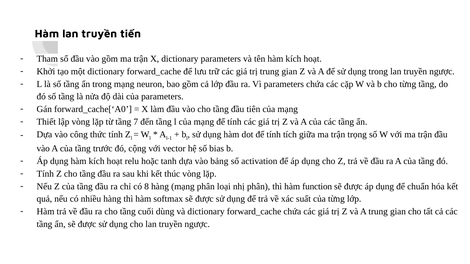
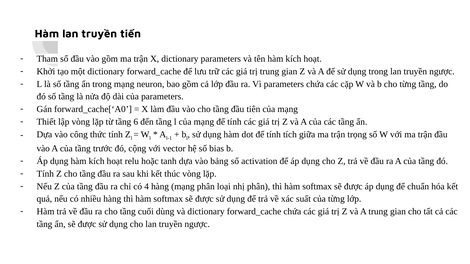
7: 7 -> 6
8: 8 -> 4
phân thì hàm function: function -> softmax
